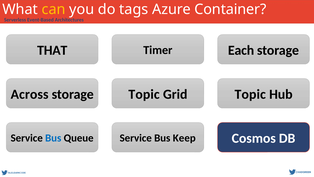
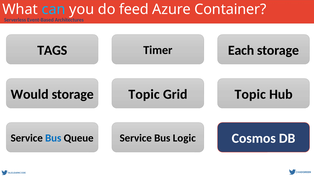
can colour: yellow -> light blue
tags: tags -> feed
THAT: THAT -> TAGS
Across: Across -> Would
Keep: Keep -> Logic
